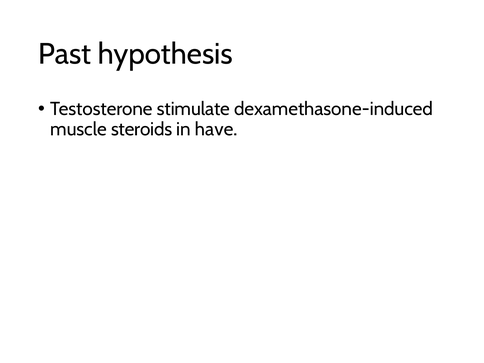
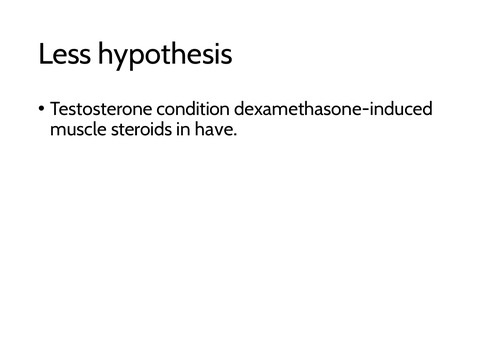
Past: Past -> Less
stimulate: stimulate -> condition
